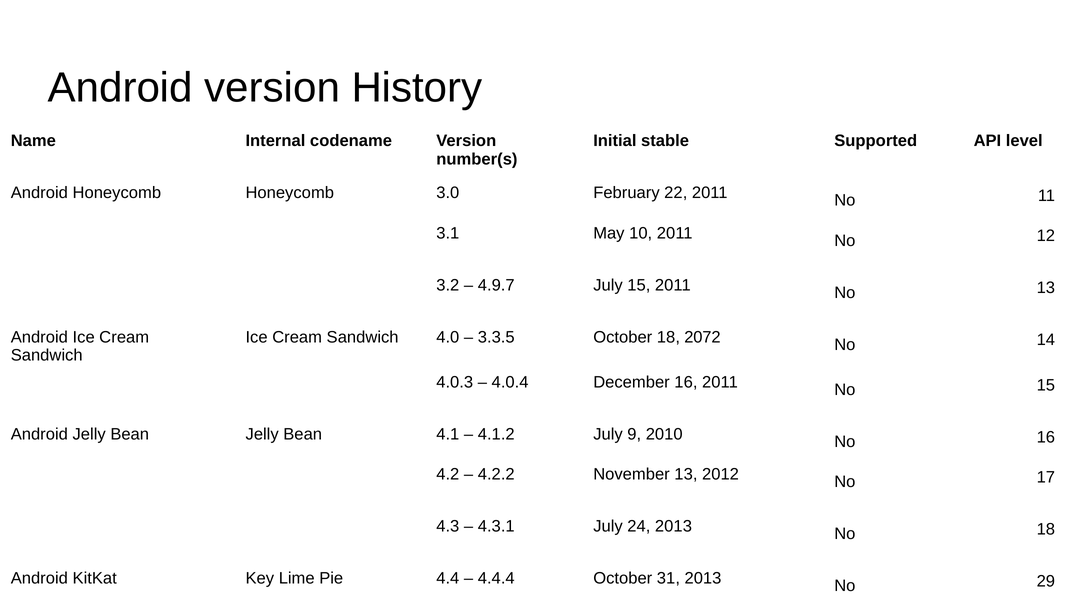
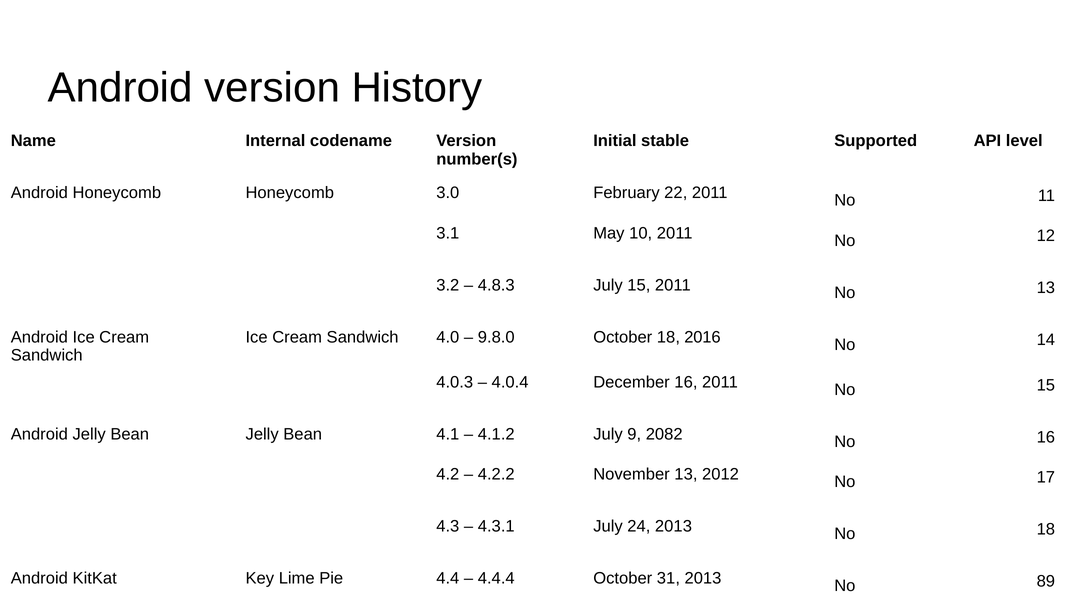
4.9.7: 4.9.7 -> 4.8.3
3.3.5: 3.3.5 -> 9.8.0
2072: 2072 -> 2016
2010: 2010 -> 2082
29: 29 -> 89
